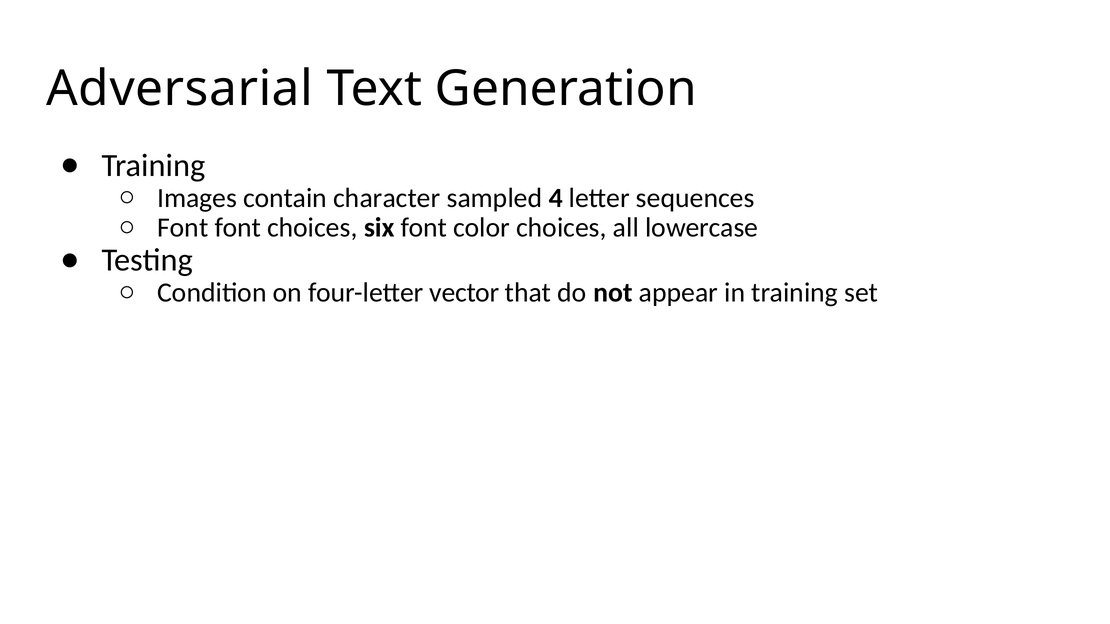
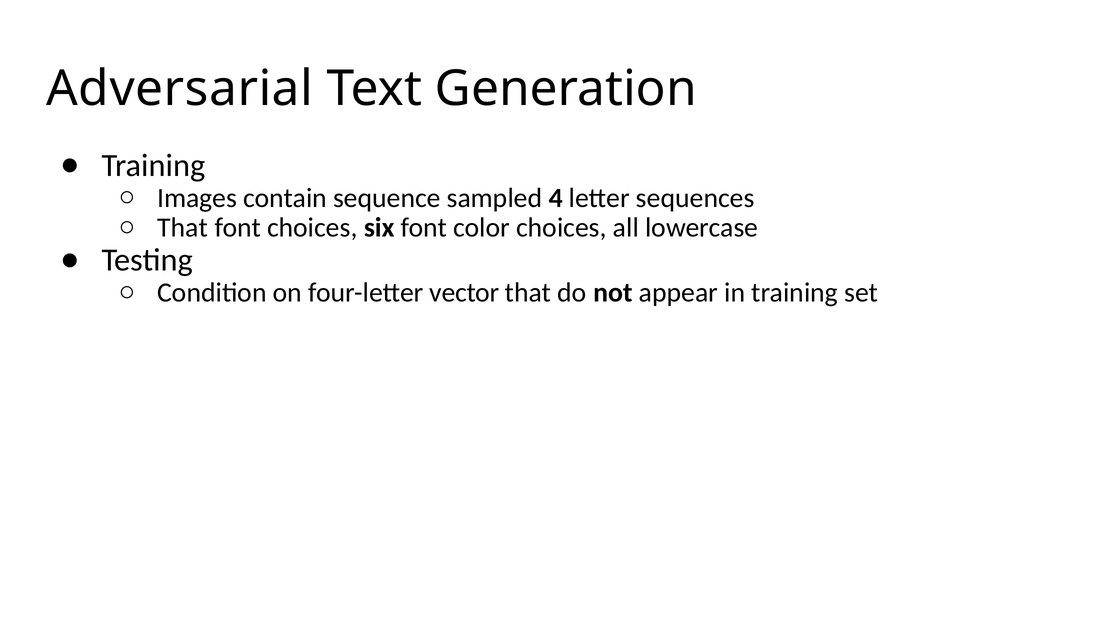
character: character -> sequence
Font at (183, 228): Font -> That
